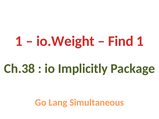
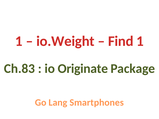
Ch.38: Ch.38 -> Ch.83
Implicitly: Implicitly -> Originate
Simultaneous: Simultaneous -> Smartphones
